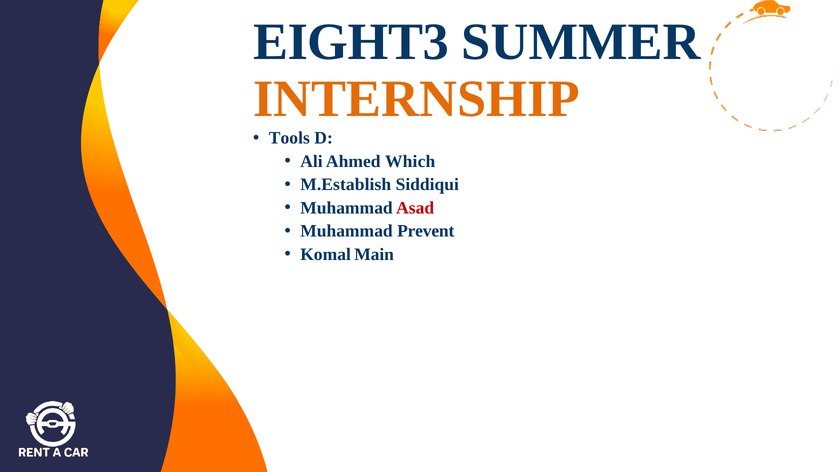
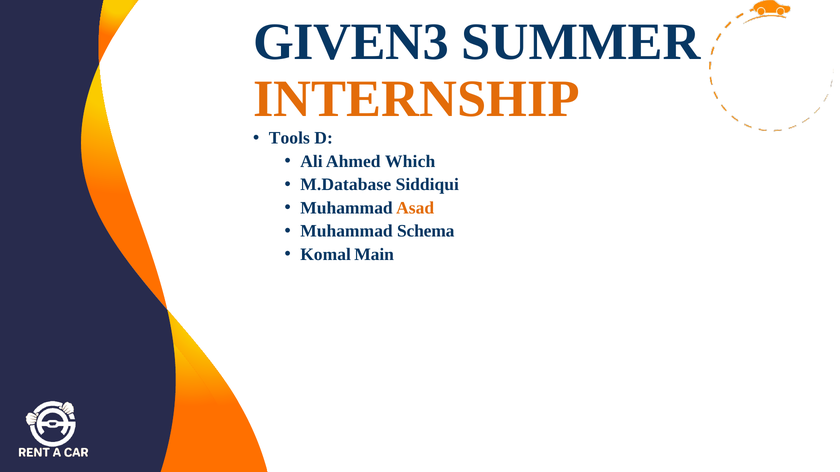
EIGHT3: EIGHT3 -> GIVEN3
M.Establish: M.Establish -> M.Database
Asad colour: red -> orange
Prevent: Prevent -> Schema
